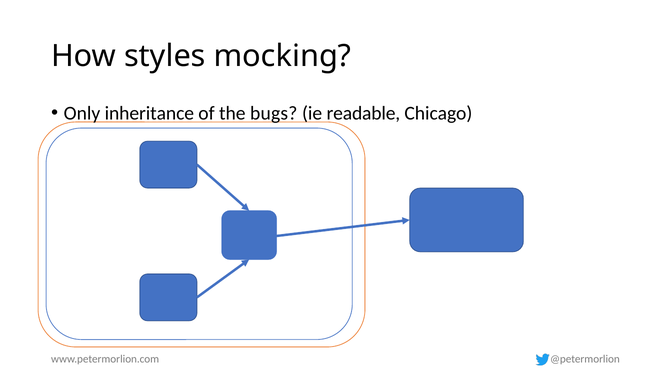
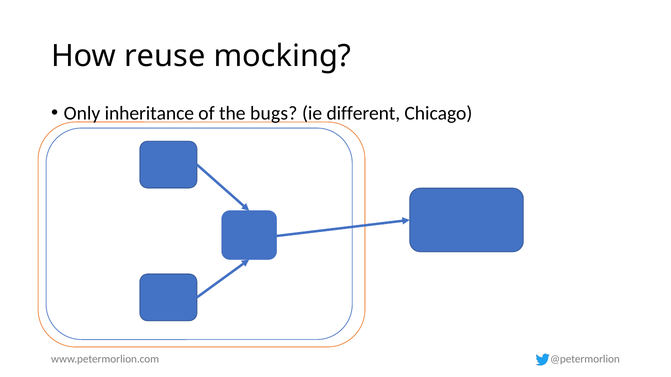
styles: styles -> reuse
readable: readable -> different
